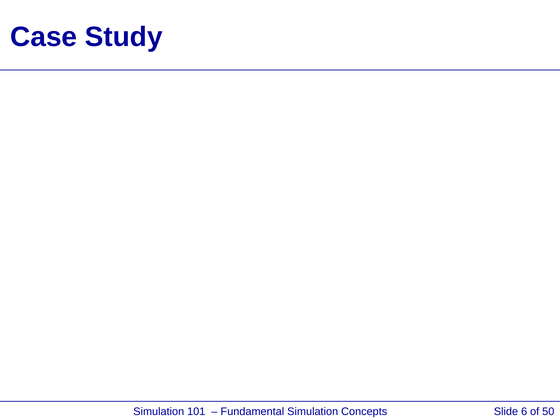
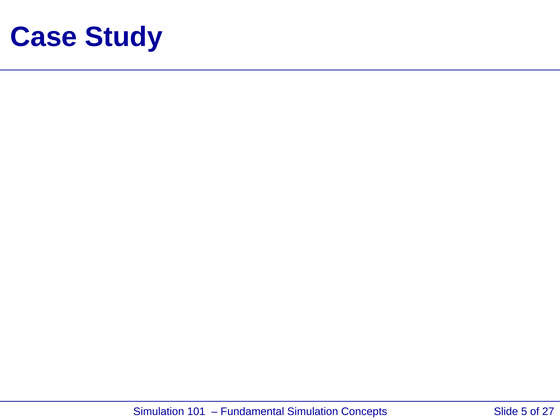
6: 6 -> 5
50: 50 -> 27
